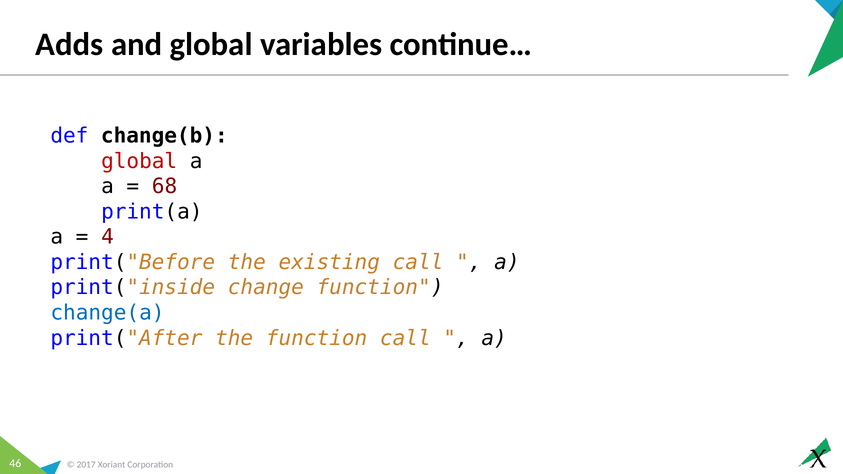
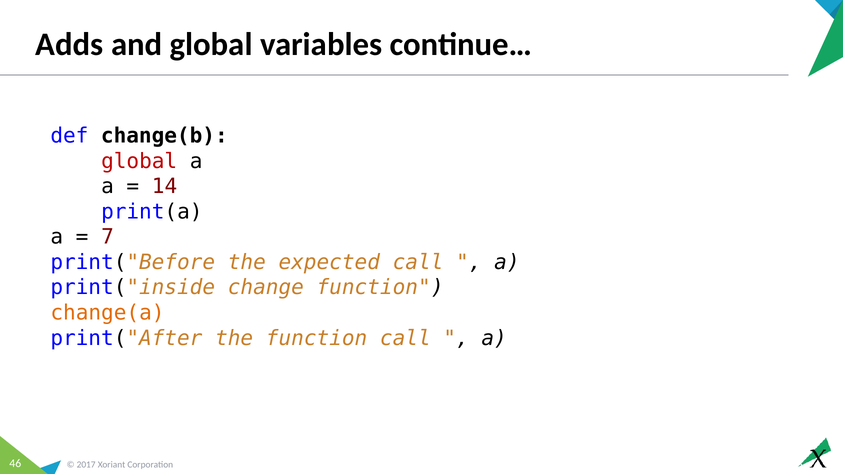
68: 68 -> 14
4: 4 -> 7
existing: existing -> expected
change(a colour: blue -> orange
